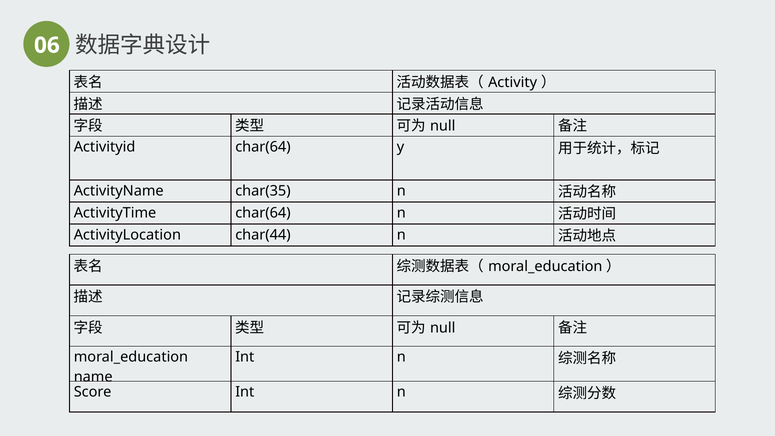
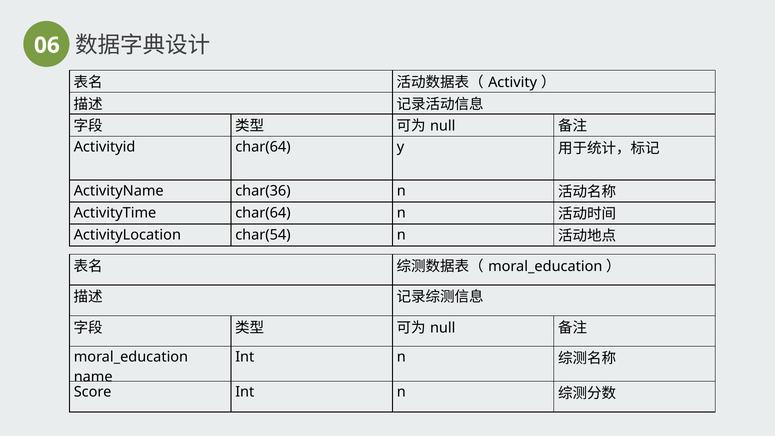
char(35: char(35 -> char(36
char(44: char(44 -> char(54
